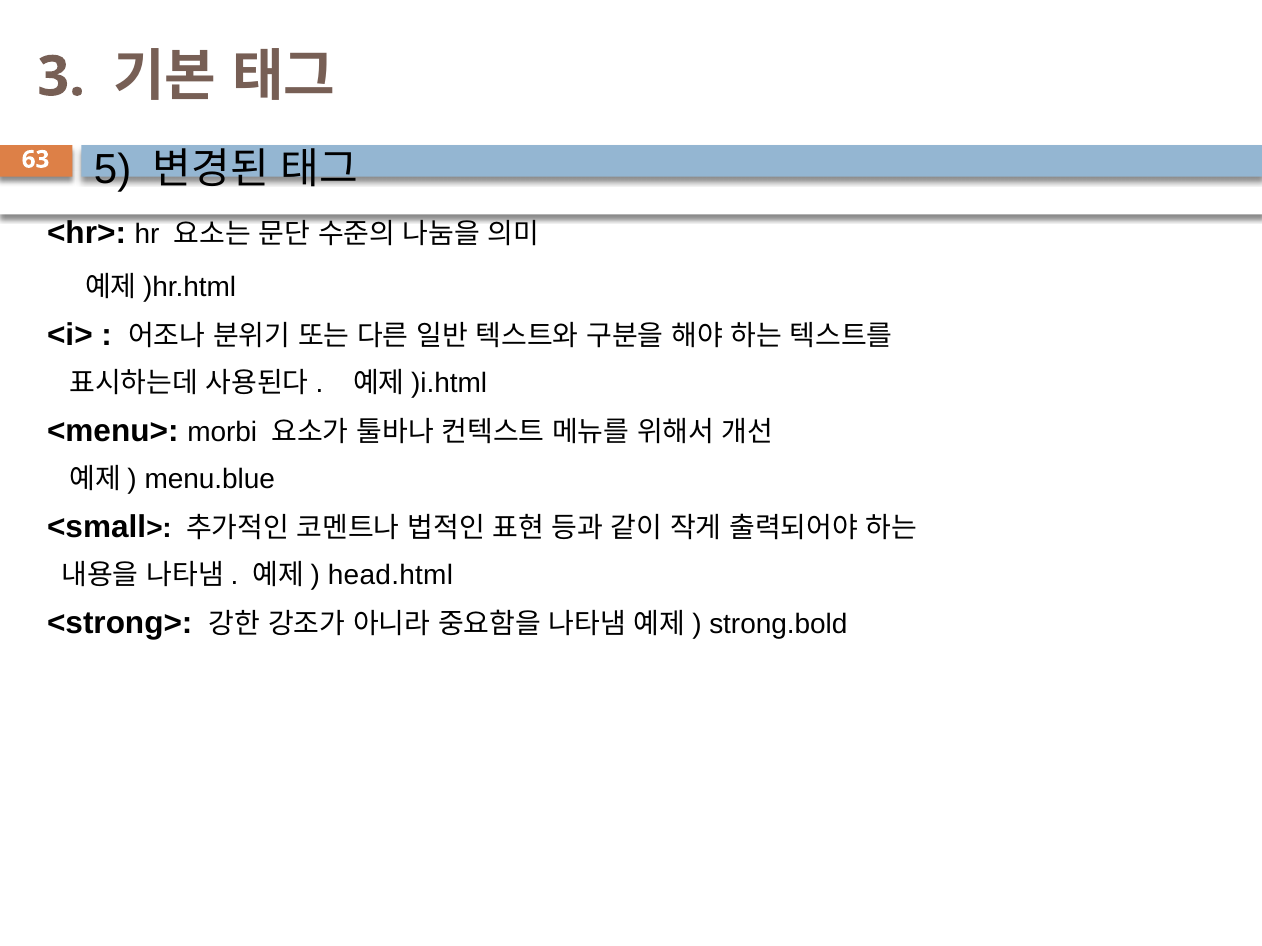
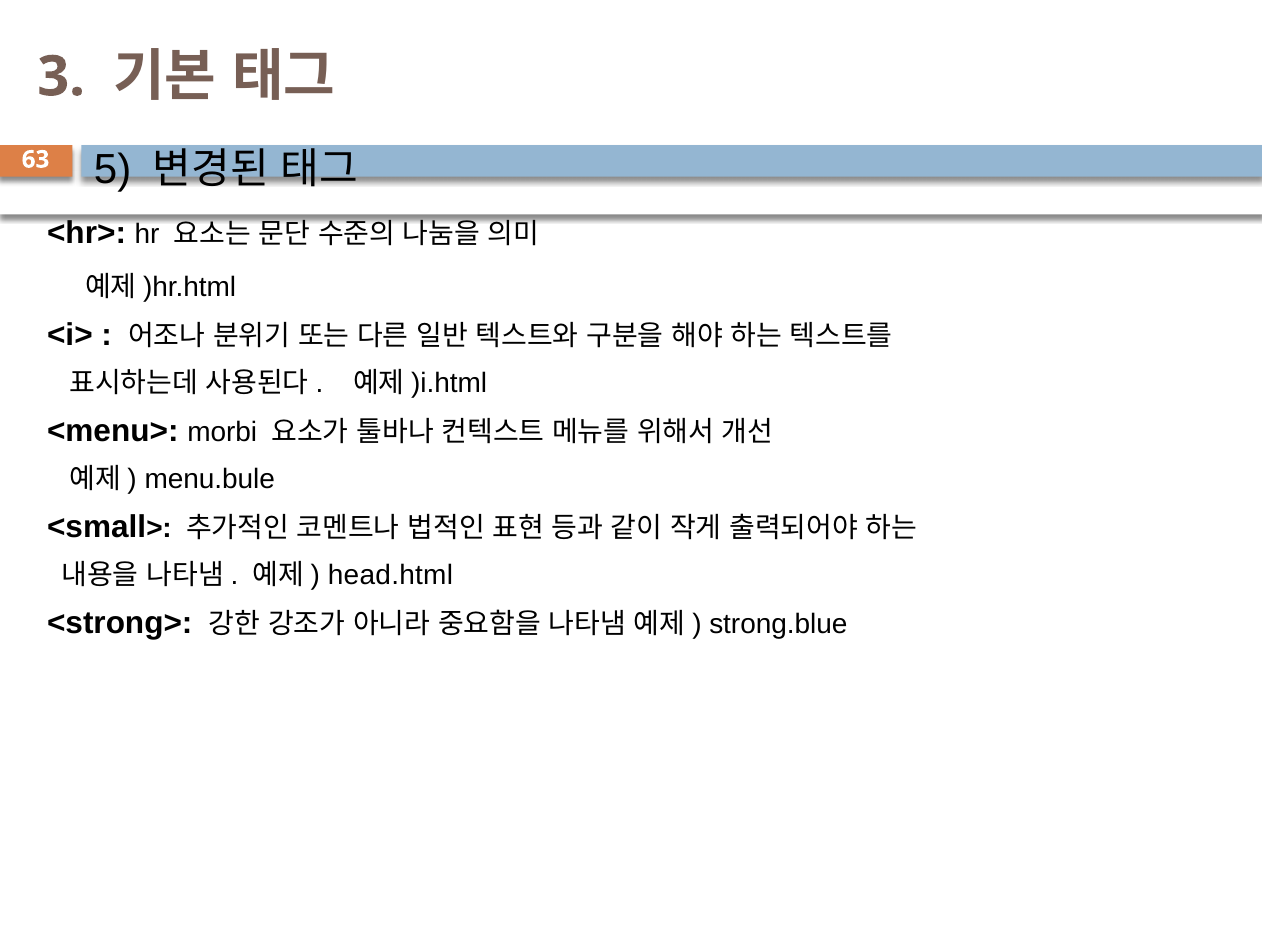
menu.blue: menu.blue -> menu.bule
strong.bold: strong.bold -> strong.blue
